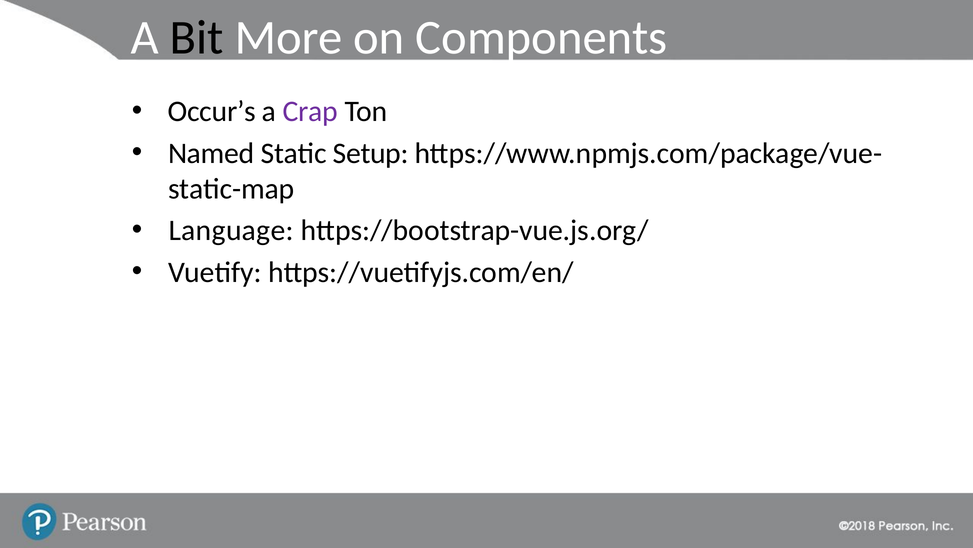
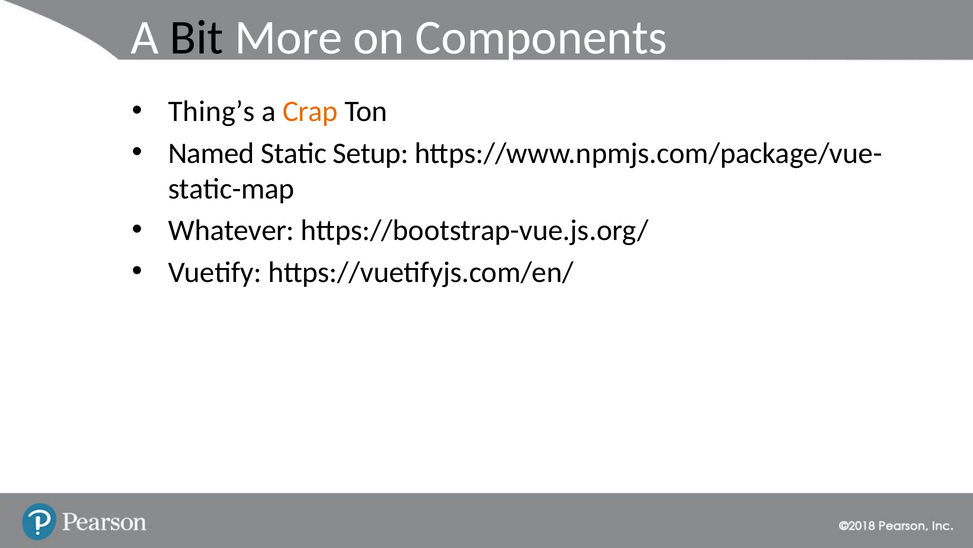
Occur’s: Occur’s -> Thing’s
Crap colour: purple -> orange
Language: Language -> Whatever
